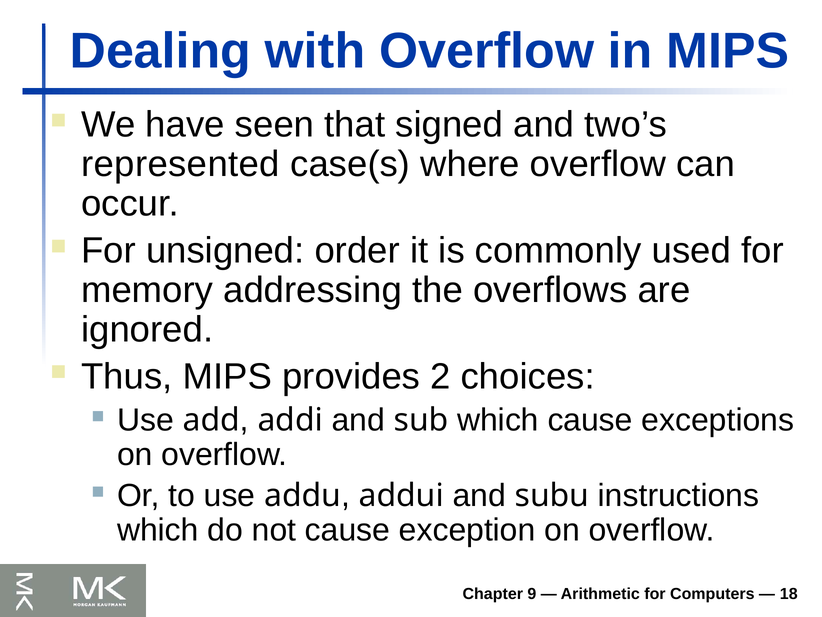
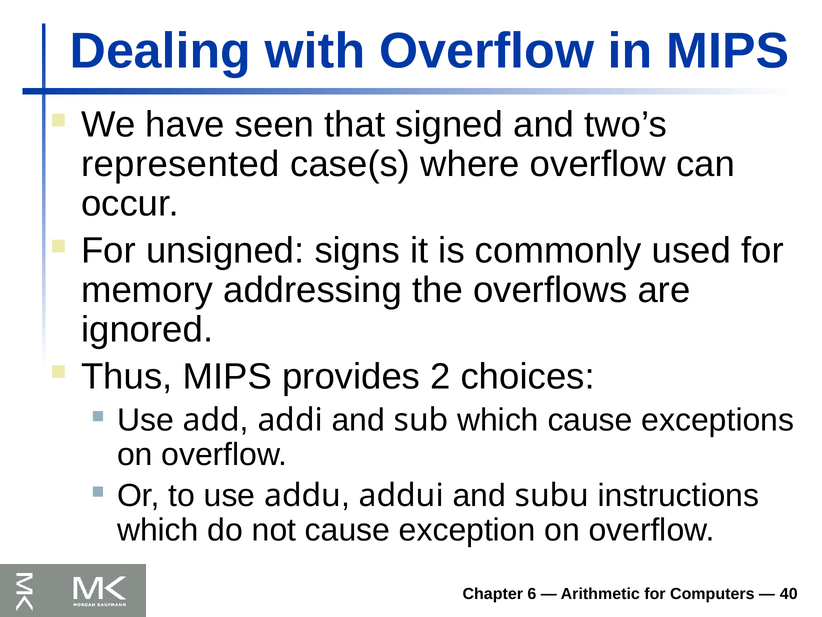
order: order -> signs
9: 9 -> 6
18: 18 -> 40
